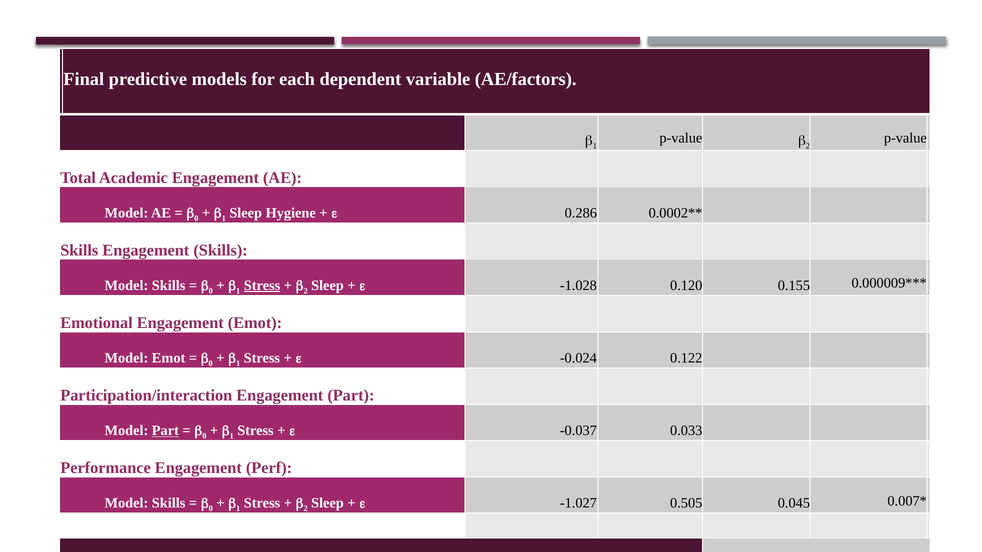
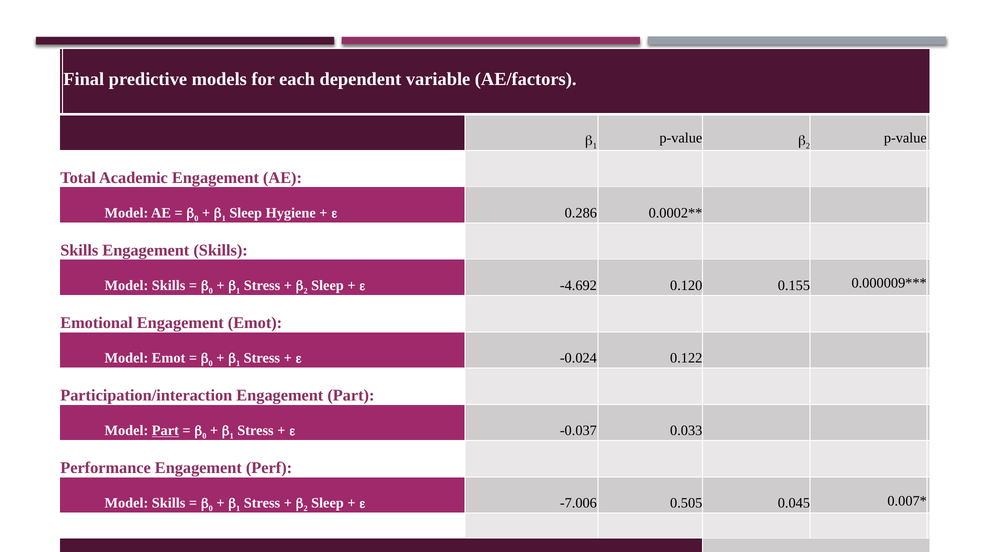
Stress at (262, 286) underline: present -> none
-1.028: -1.028 -> -4.692
-1.027: -1.027 -> -7.006
